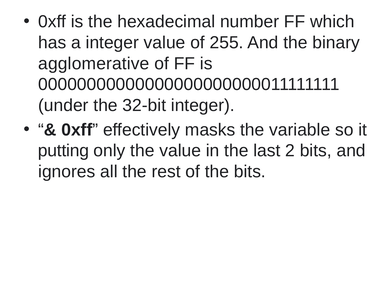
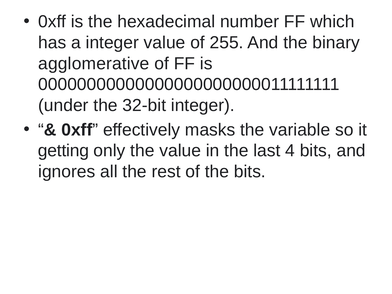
putting: putting -> getting
2: 2 -> 4
